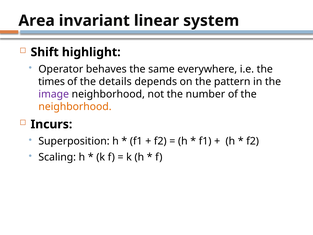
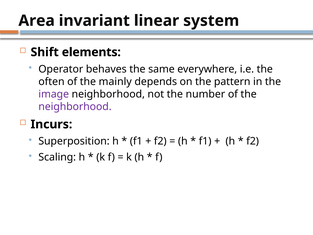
highlight: highlight -> elements
times: times -> often
details: details -> mainly
neighborhood at (75, 107) colour: orange -> purple
